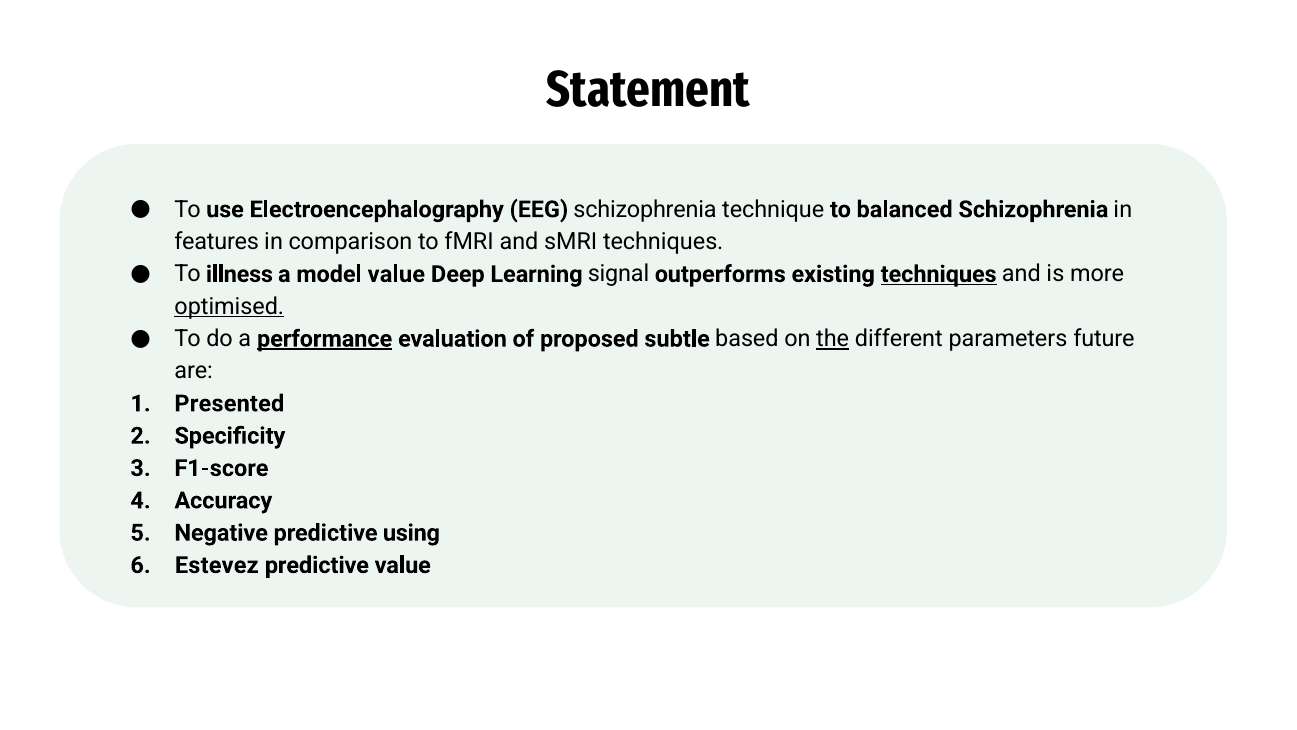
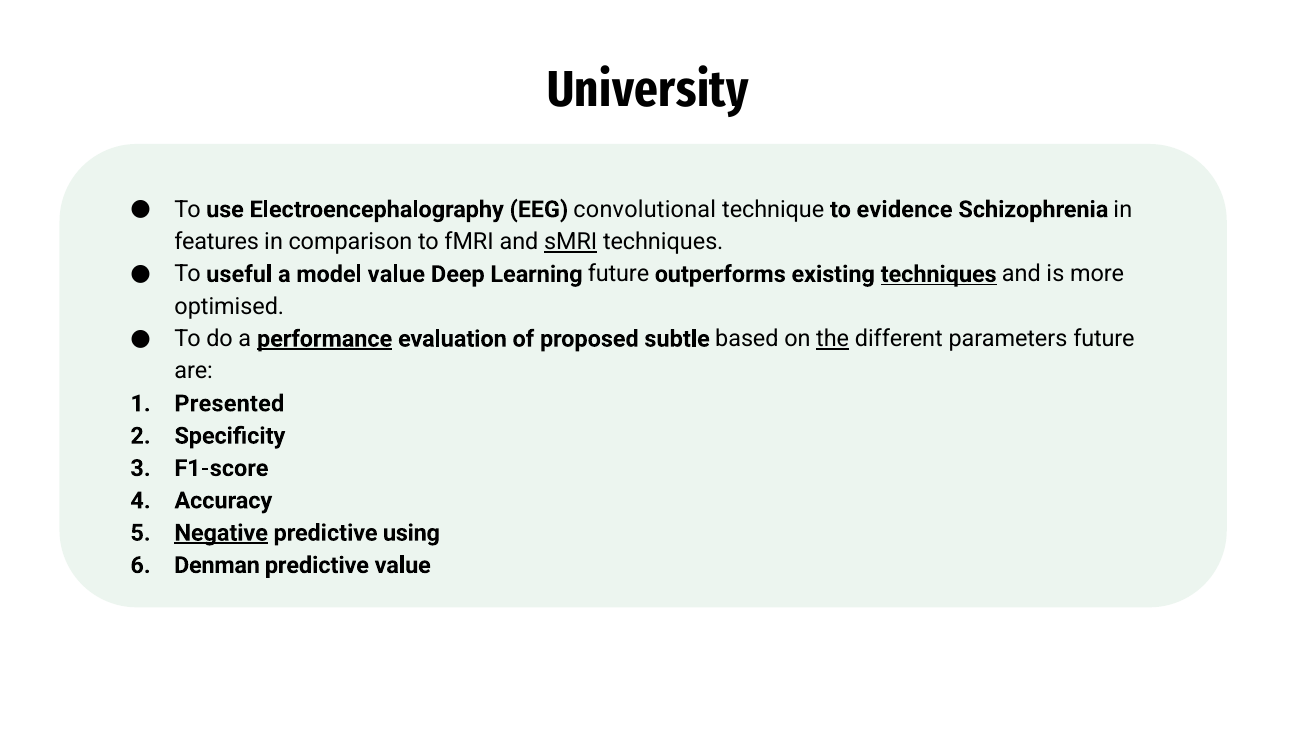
Statement: Statement -> University
EEG schizophrenia: schizophrenia -> convolutional
balanced: balanced -> evidence
sMRI underline: none -> present
illness: illness -> useful
Learning signal: signal -> future
optimised underline: present -> none
Negative underline: none -> present
Estevez: Estevez -> Denman
